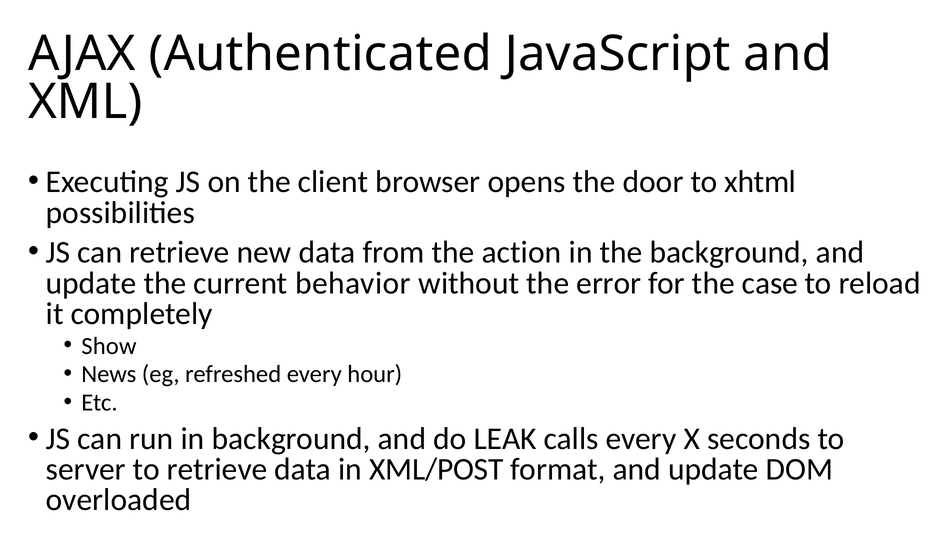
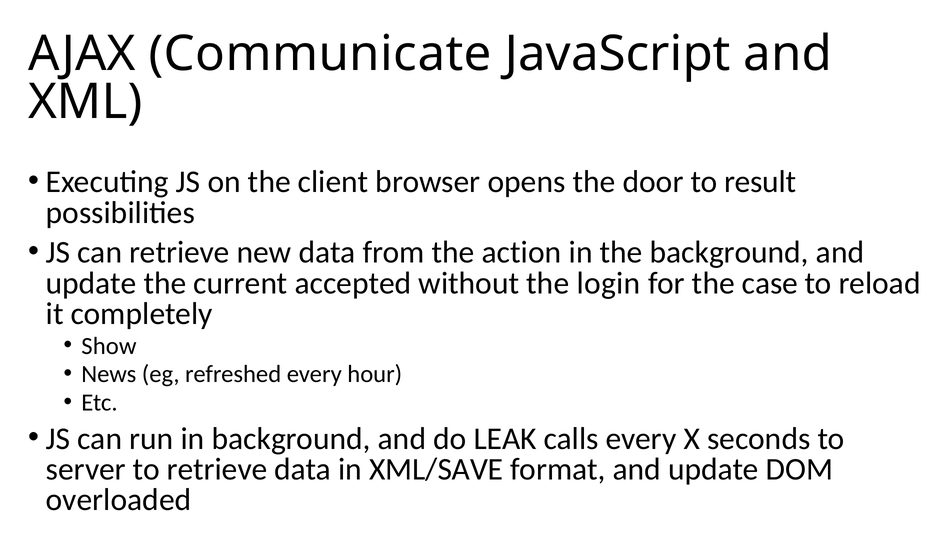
Authenticated: Authenticated -> Communicate
xhtml: xhtml -> result
behavior: behavior -> accepted
error: error -> login
XML/POST: XML/POST -> XML/SAVE
